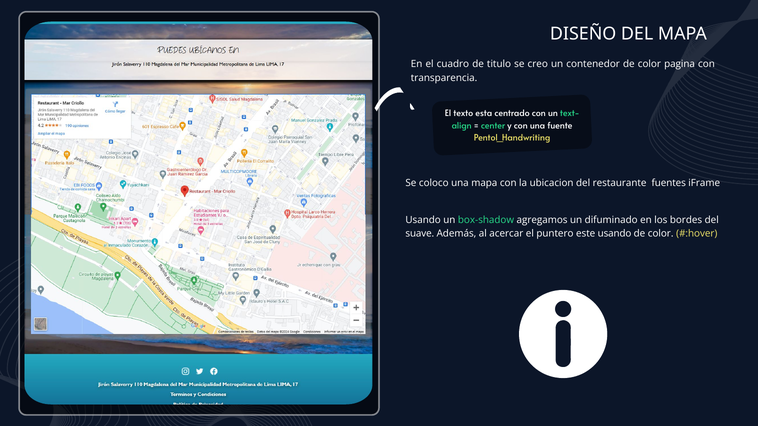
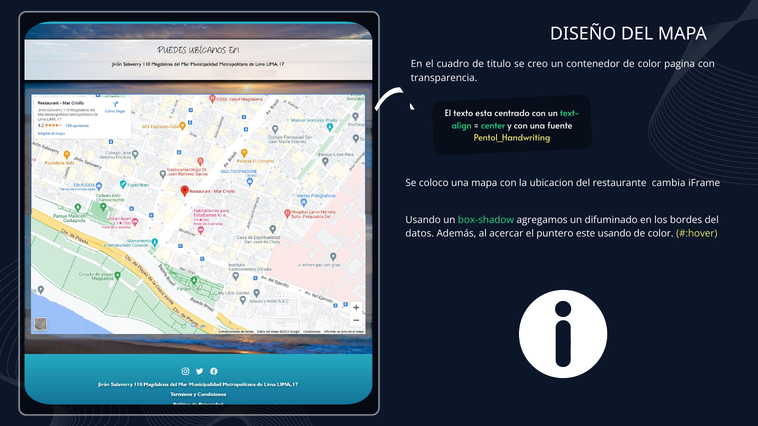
fuentes: fuentes -> cambia
suave: suave -> datos
